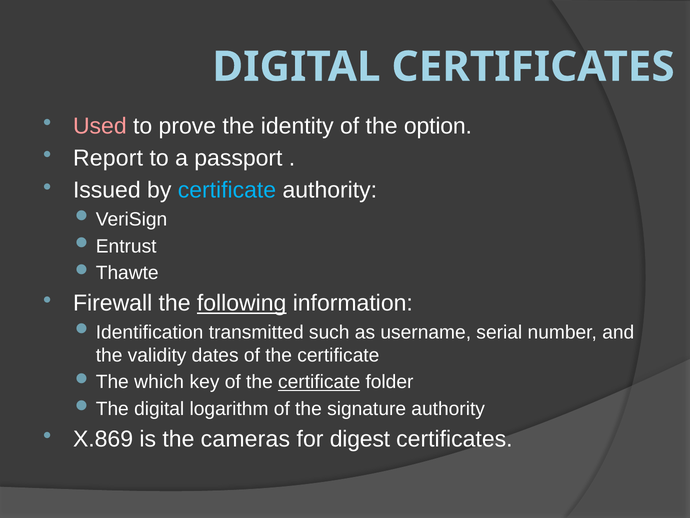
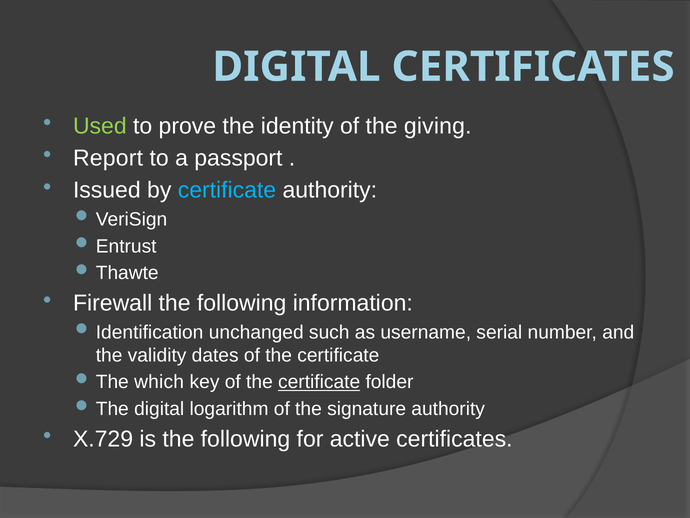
Used colour: pink -> light green
option: option -> giving
following at (242, 303) underline: present -> none
transmitted: transmitted -> unchanged
X.869: X.869 -> X.729
is the cameras: cameras -> following
digest: digest -> active
